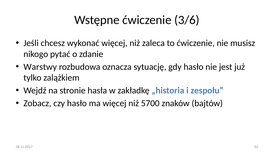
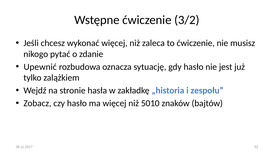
3/6: 3/6 -> 3/2
Warstwy: Warstwy -> Upewnić
5700: 5700 -> 5010
